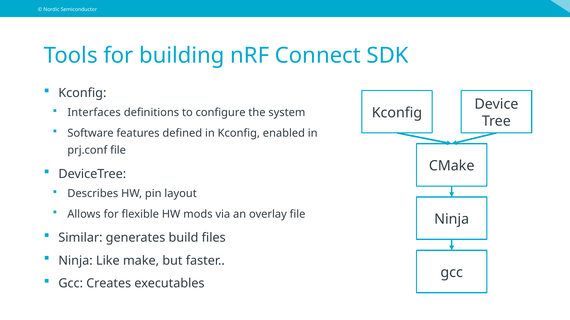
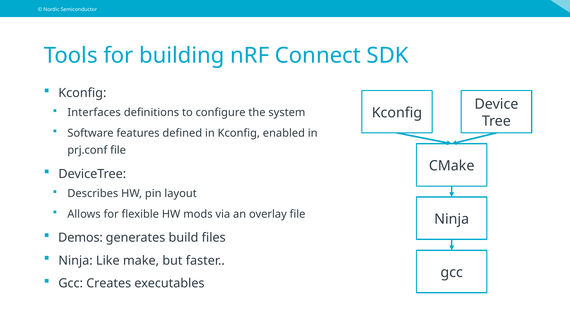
Similar: Similar -> Demos
